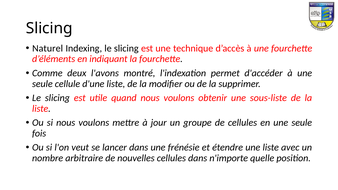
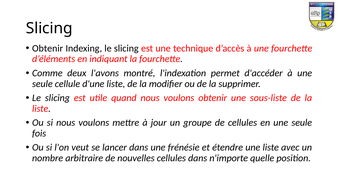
Naturel at (48, 48): Naturel -> Obtenir
